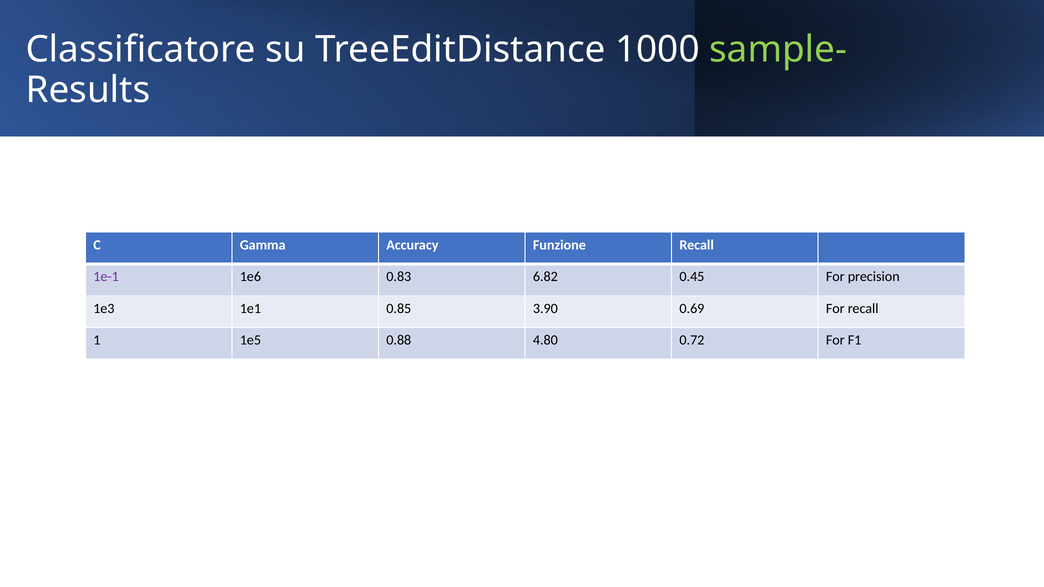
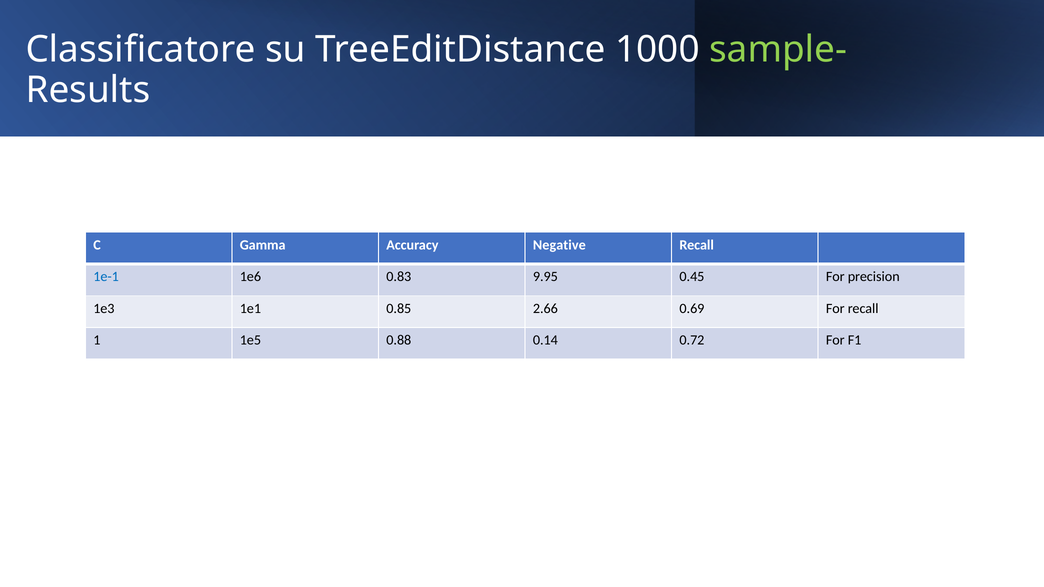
Funzione: Funzione -> Negative
1e-1 colour: purple -> blue
6.82: 6.82 -> 9.95
3.90: 3.90 -> 2.66
4.80: 4.80 -> 0.14
